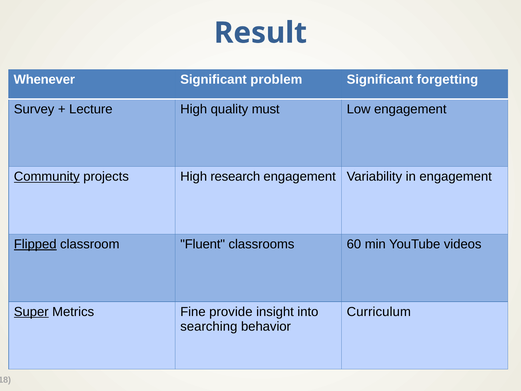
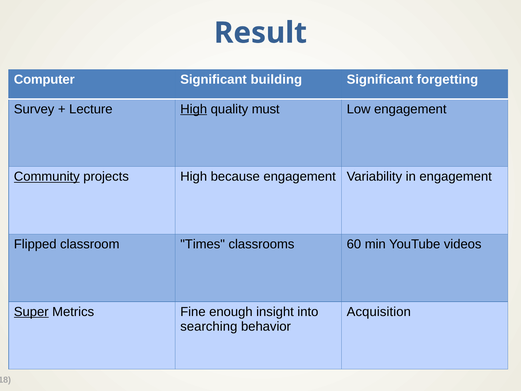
Whenever: Whenever -> Computer
problem: problem -> building
High at (194, 109) underline: none -> present
research: research -> because
Flipped underline: present -> none
Fluent: Fluent -> Times
provide: provide -> enough
Curriculum: Curriculum -> Acquisition
